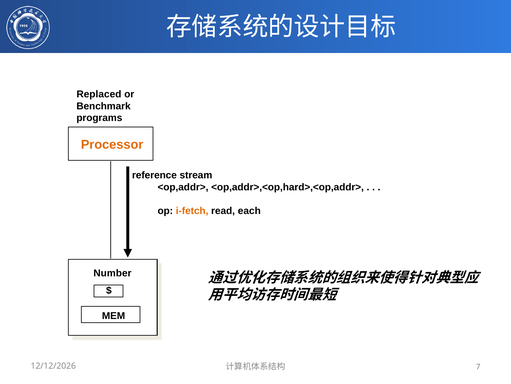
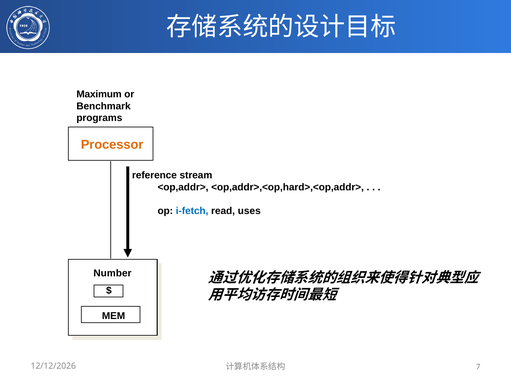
Replaced: Replaced -> Maximum
i-fetch colour: orange -> blue
each: each -> uses
